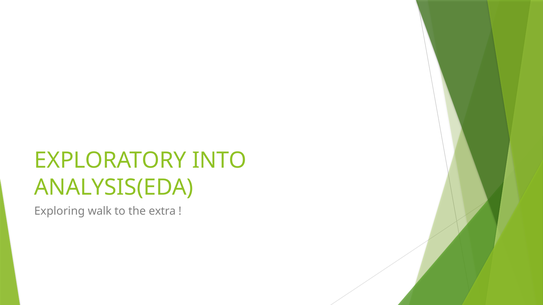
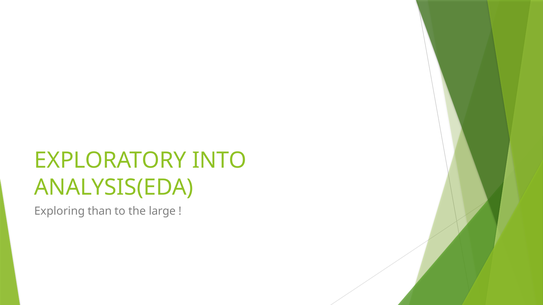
walk: walk -> than
extra: extra -> large
